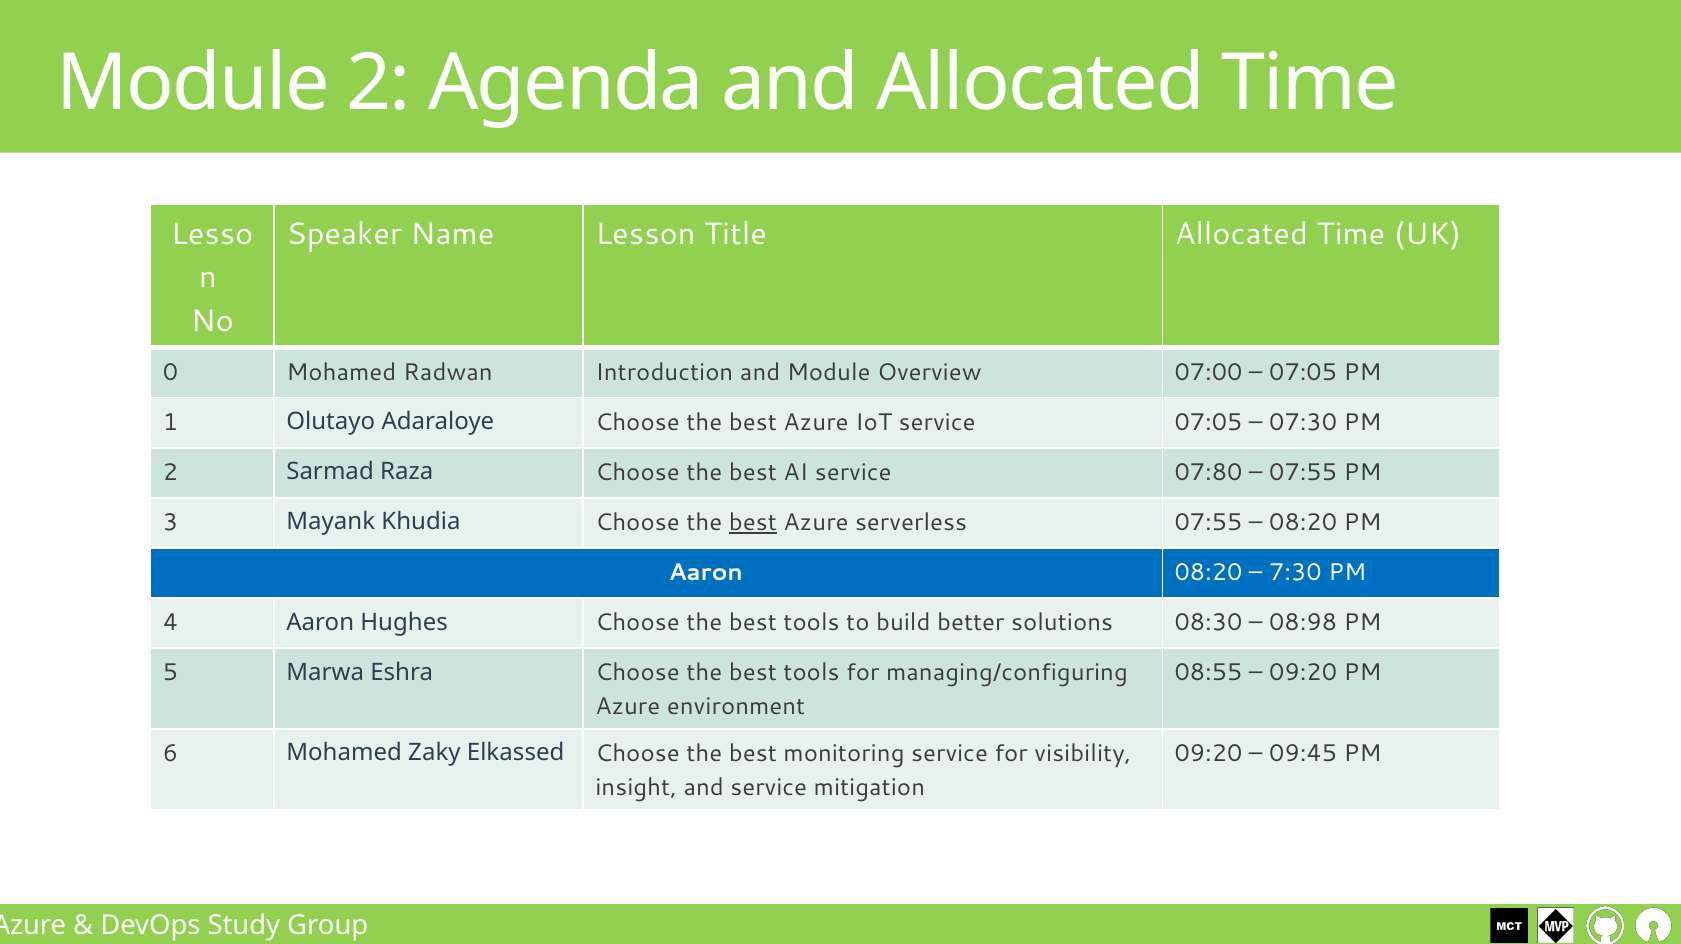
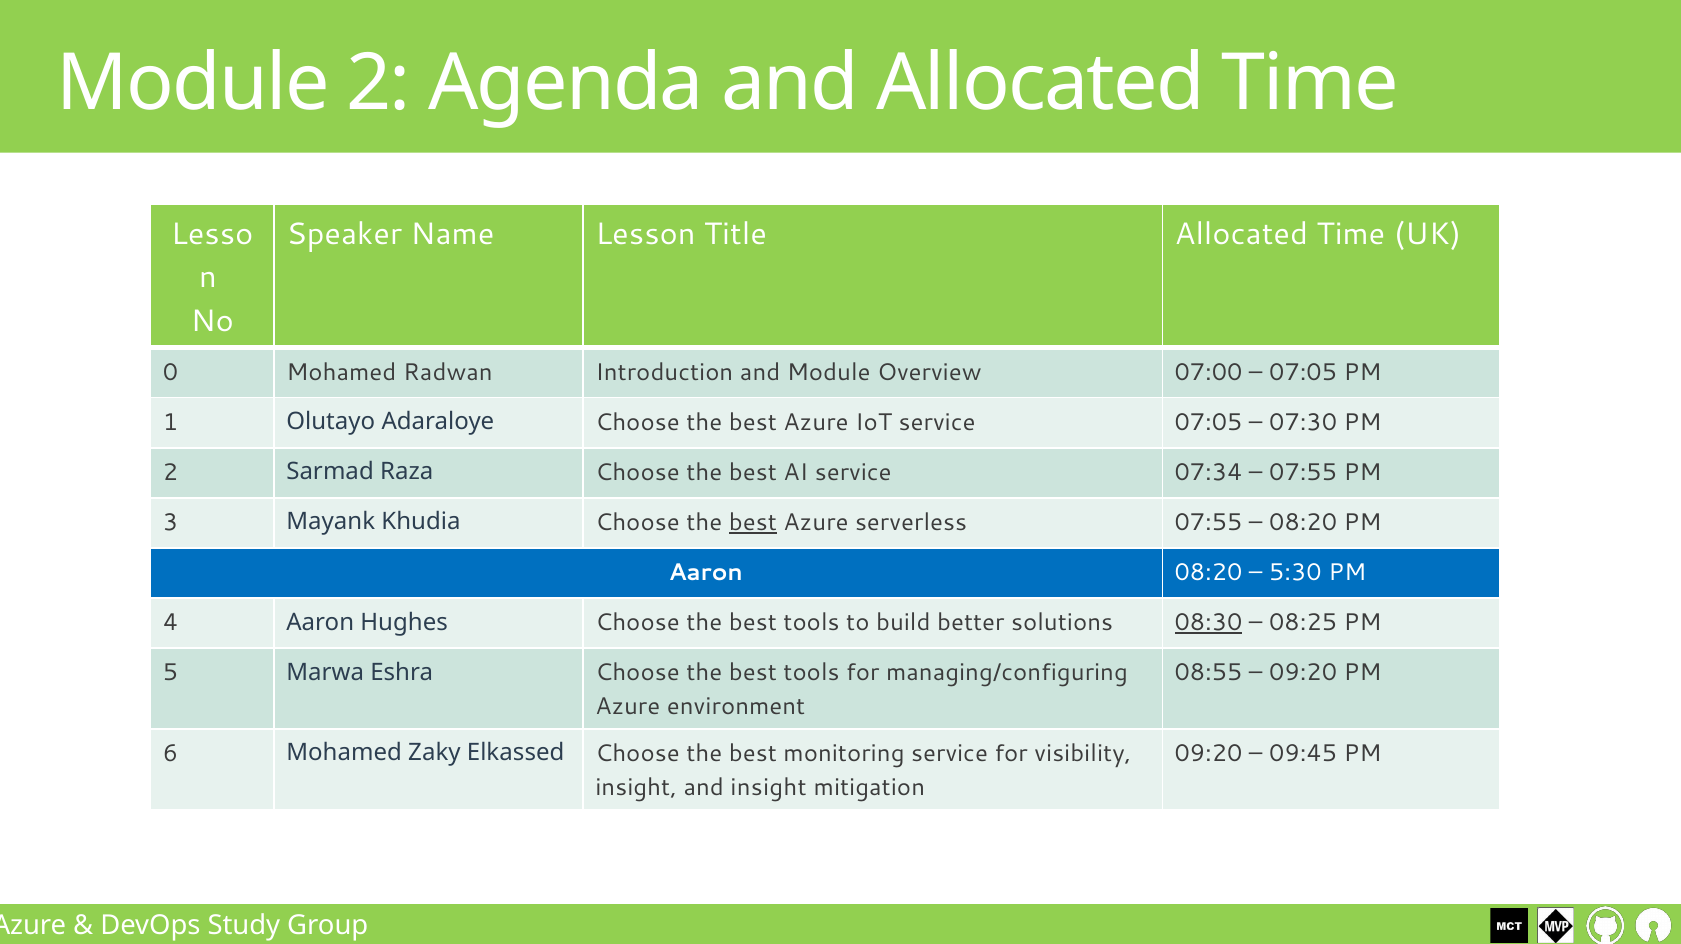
07:80: 07:80 -> 07:34
7:30: 7:30 -> 5:30
08:30 underline: none -> present
08:98: 08:98 -> 08:25
and service: service -> insight
